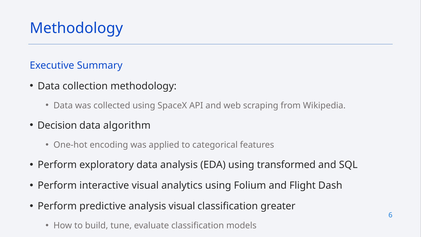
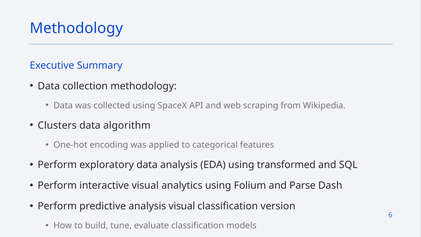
Decision: Decision -> Clusters
Flight: Flight -> Parse
greater: greater -> version
